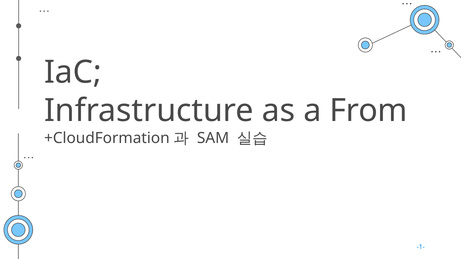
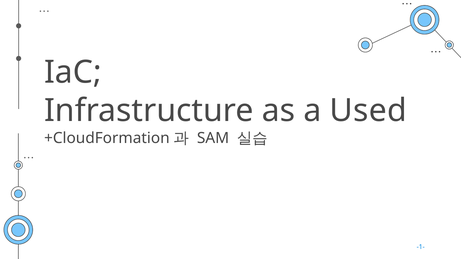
From: From -> Used
